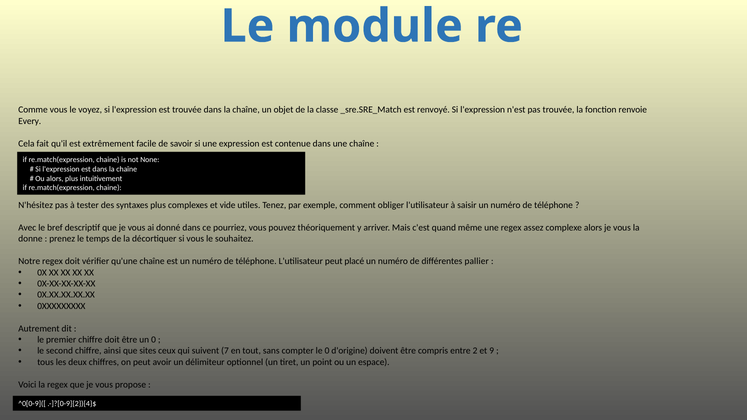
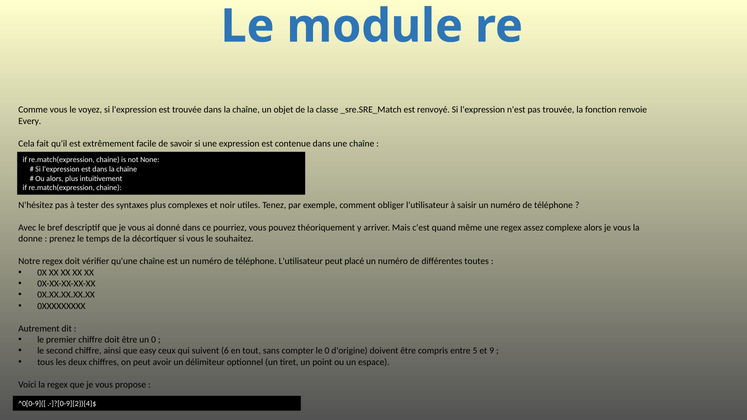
vide: vide -> noir
pallier: pallier -> toutes
sites: sites -> easy
7: 7 -> 6
2: 2 -> 5
